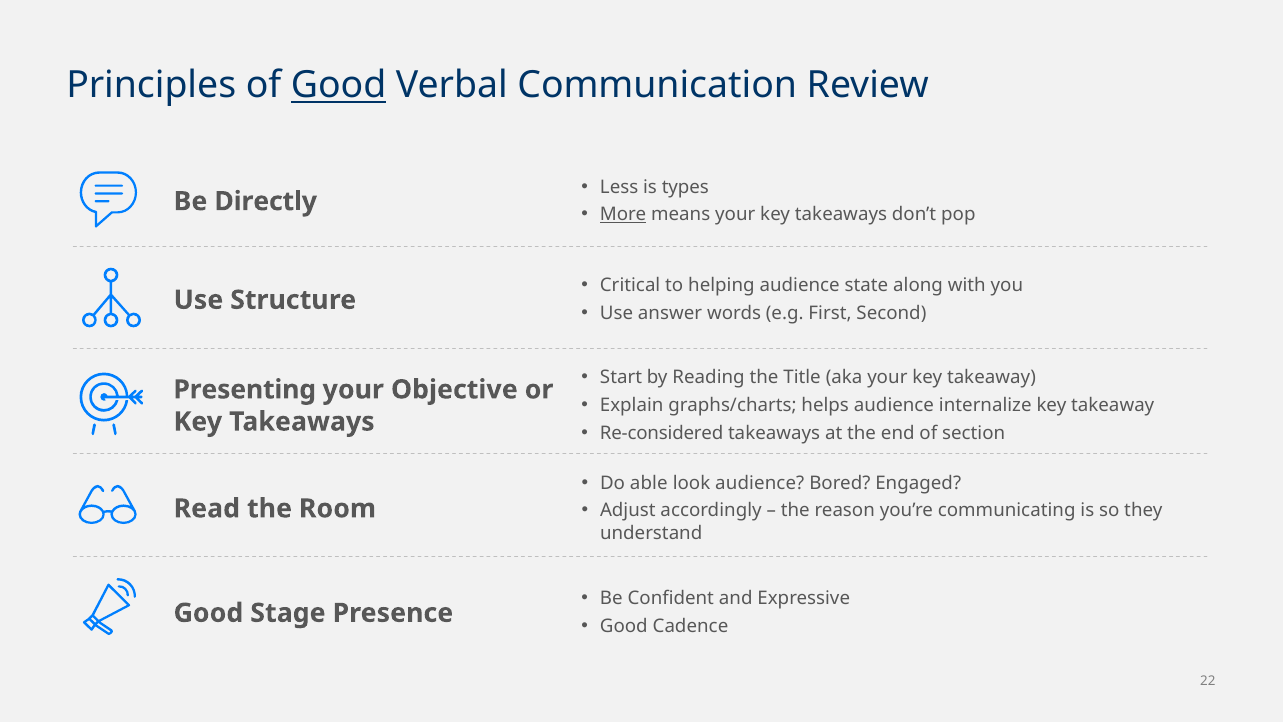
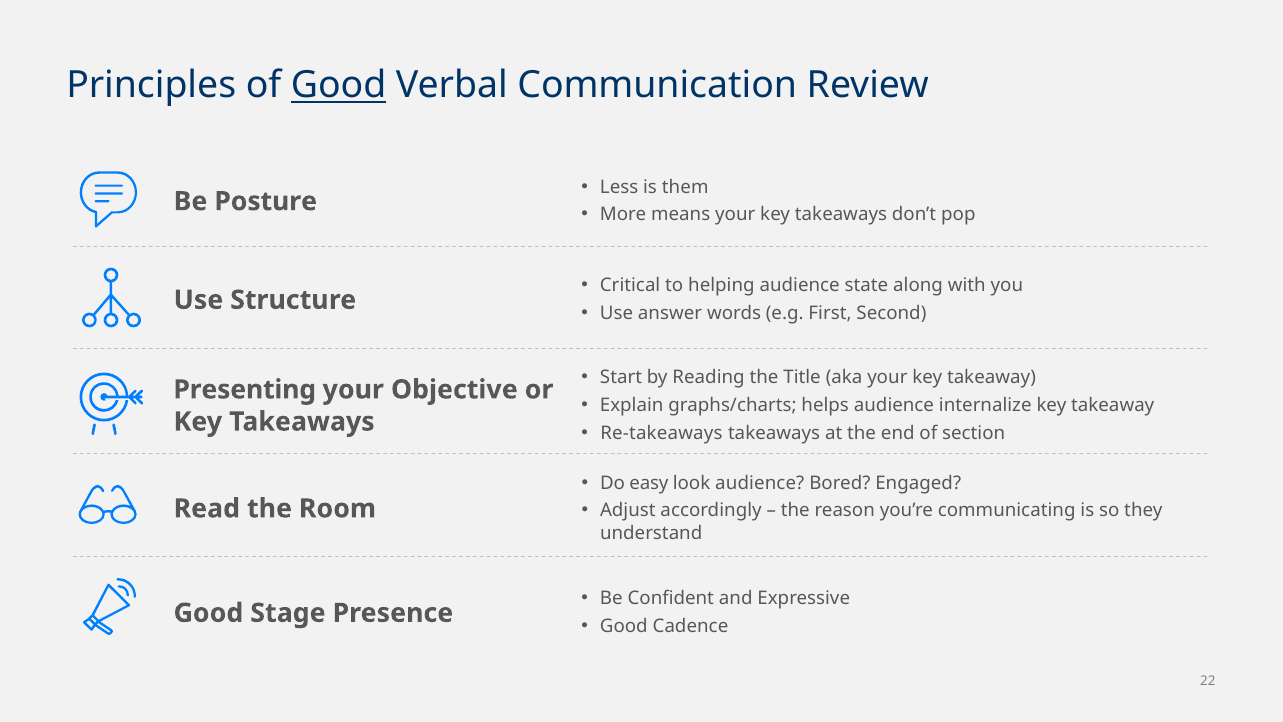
types: types -> them
Directly: Directly -> Posture
More underline: present -> none
Re-considered: Re-considered -> Re-takeaways
able: able -> easy
